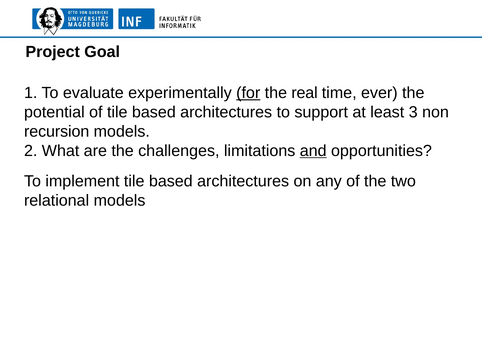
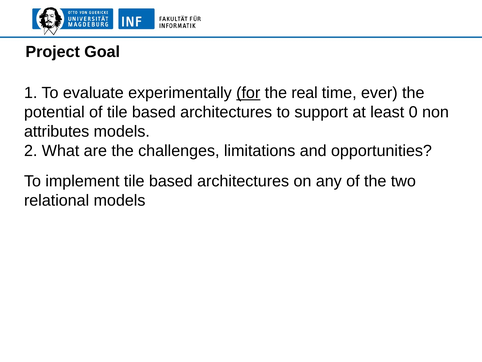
3: 3 -> 0
recursion: recursion -> attributes
and underline: present -> none
